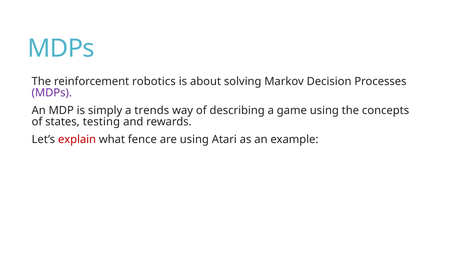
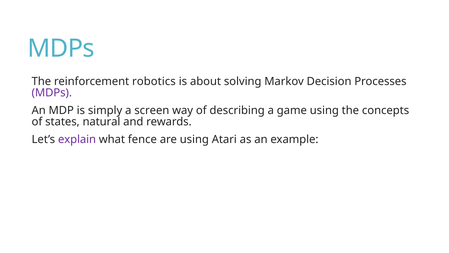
trends: trends -> screen
testing: testing -> natural
explain colour: red -> purple
